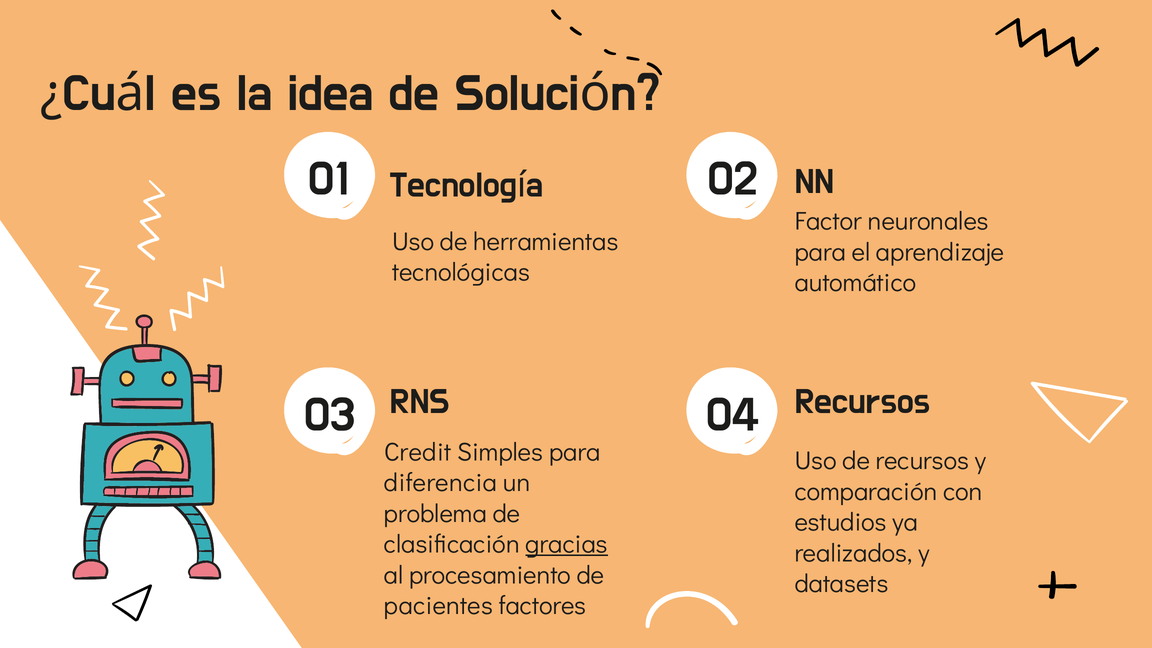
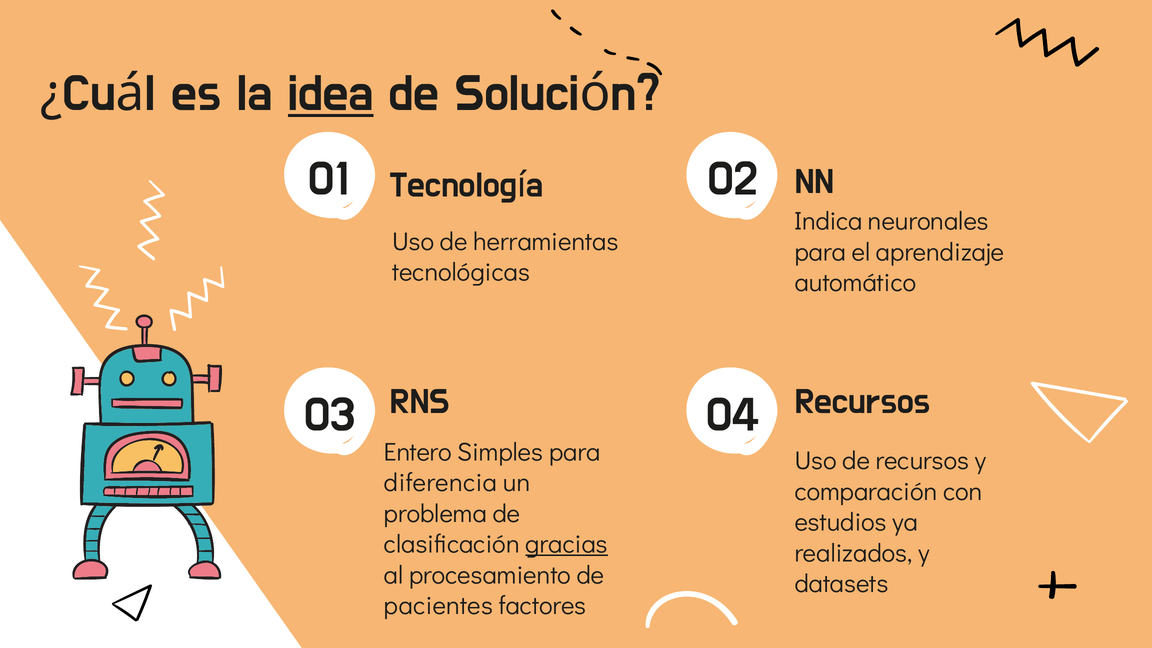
idea underline: none -> present
Factor: Factor -> Indica
Credit: Credit -> Entero
